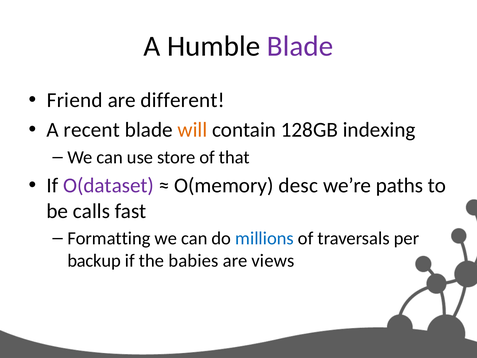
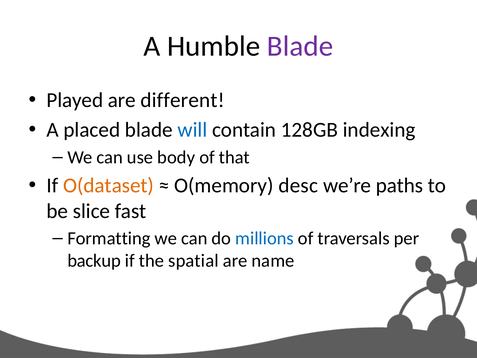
Friend: Friend -> Played
recent: recent -> placed
will colour: orange -> blue
store: store -> body
O(dataset colour: purple -> orange
calls: calls -> slice
babies: babies -> spatial
views: views -> name
